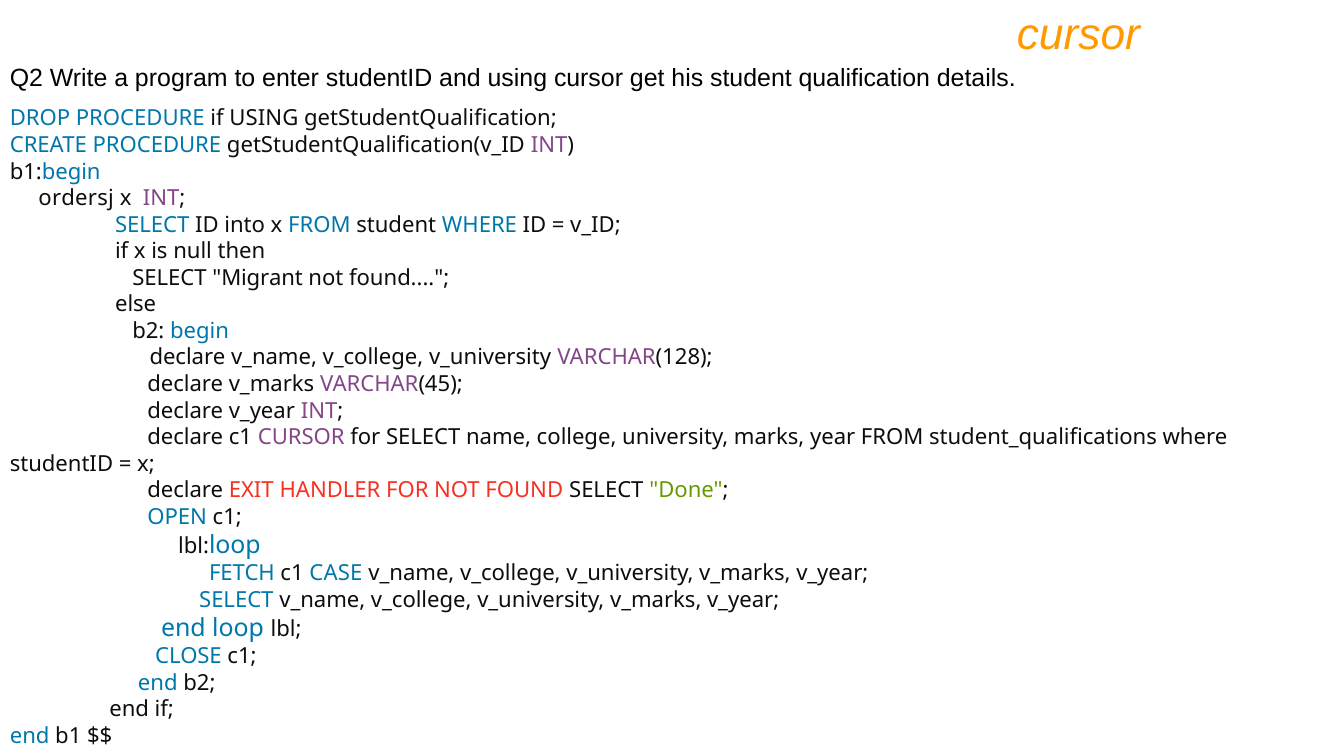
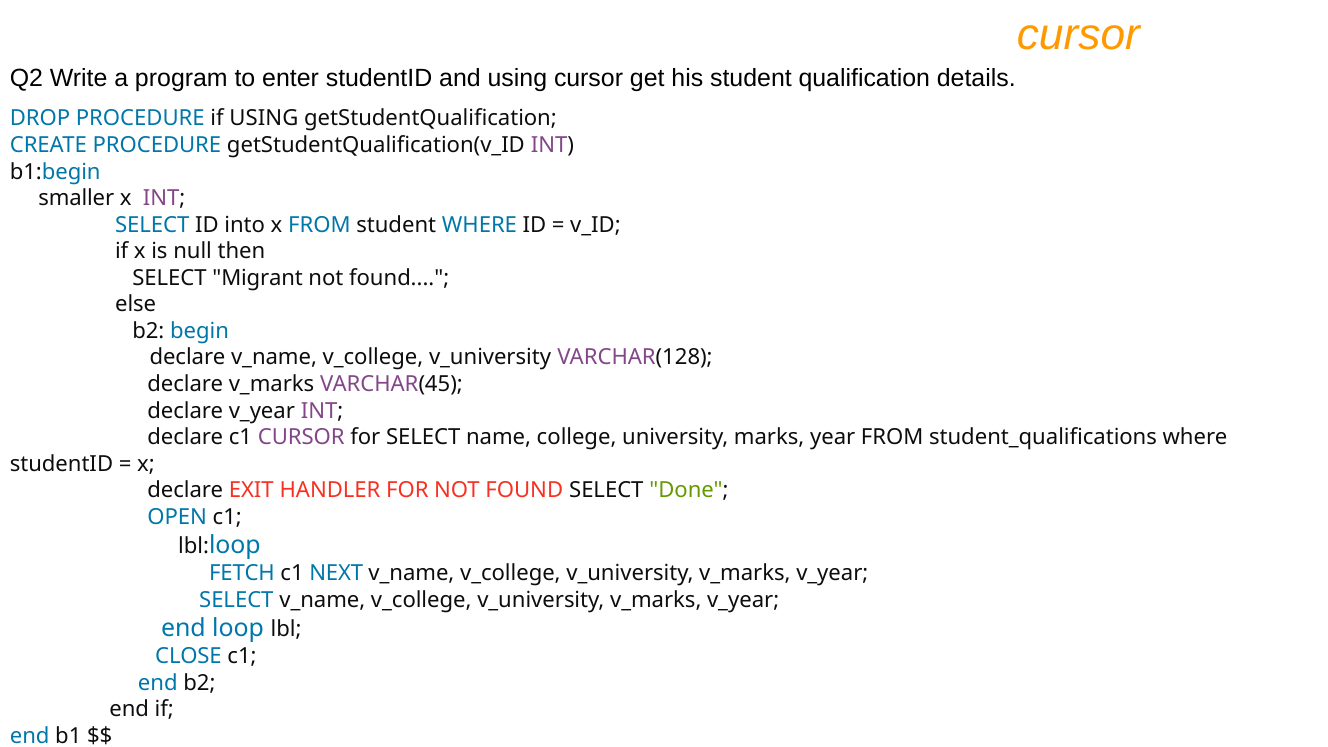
ordersj: ordersj -> smaller
CASE: CASE -> NEXT
